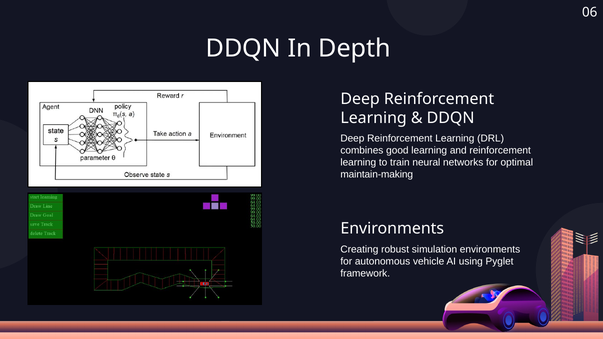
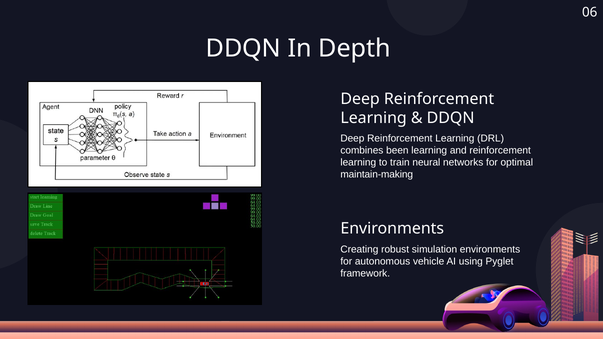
good: good -> been
